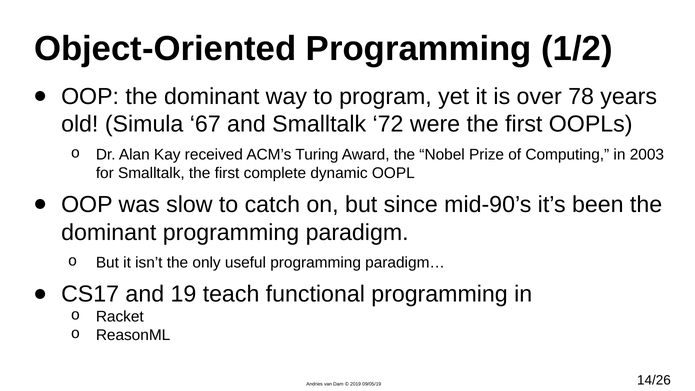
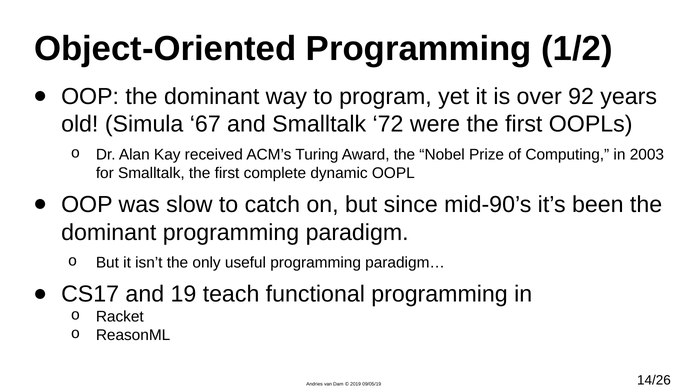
78: 78 -> 92
